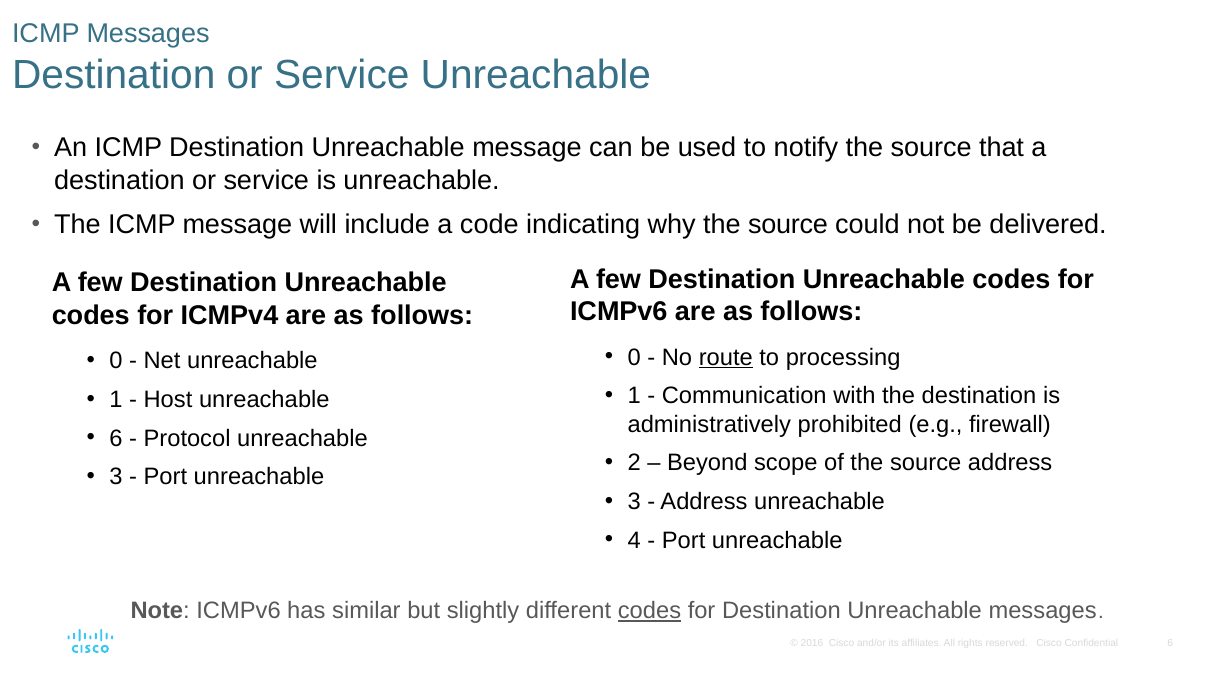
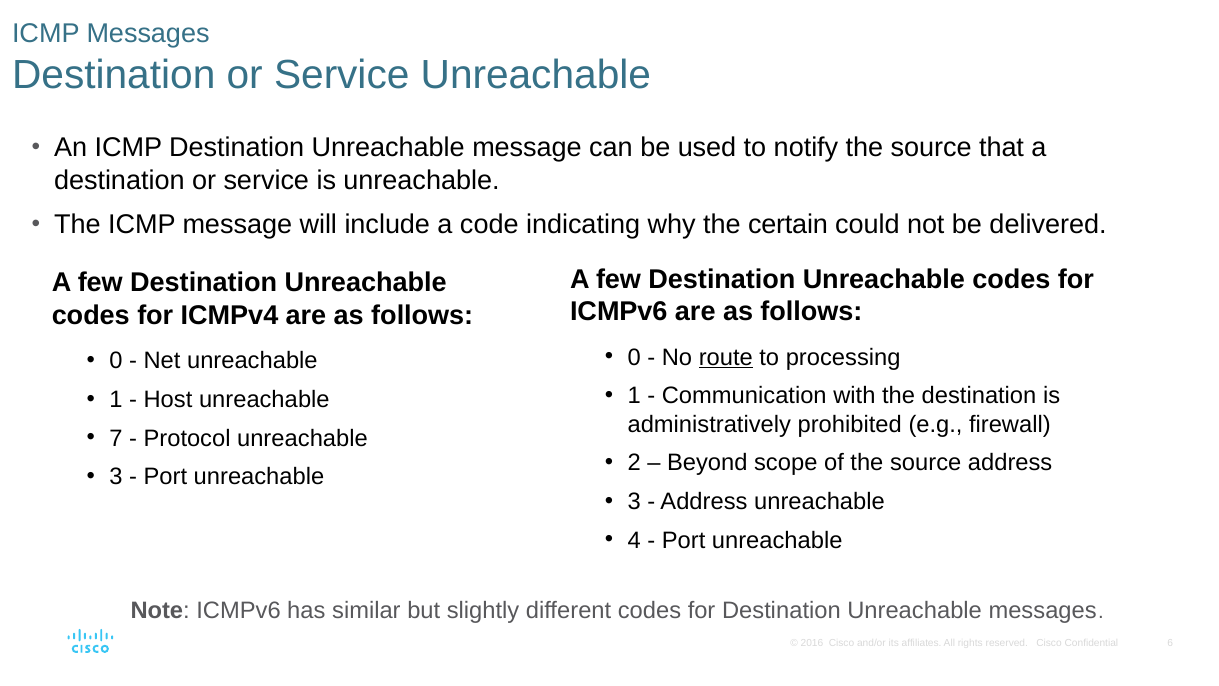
why the source: source -> certain
6 at (116, 438): 6 -> 7
codes at (649, 611) underline: present -> none
